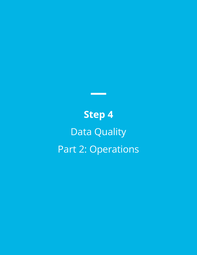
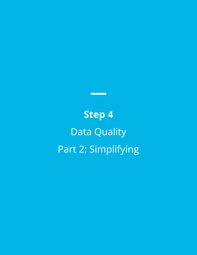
Operations: Operations -> Simplifying
